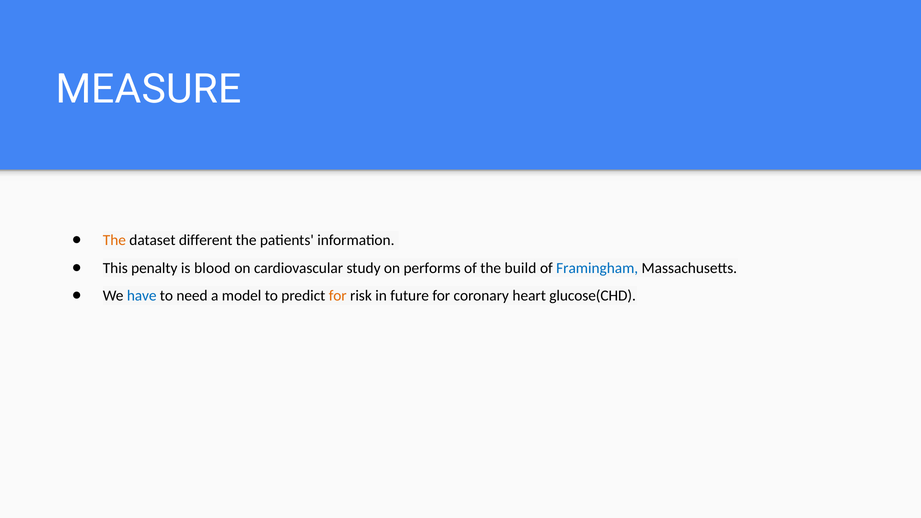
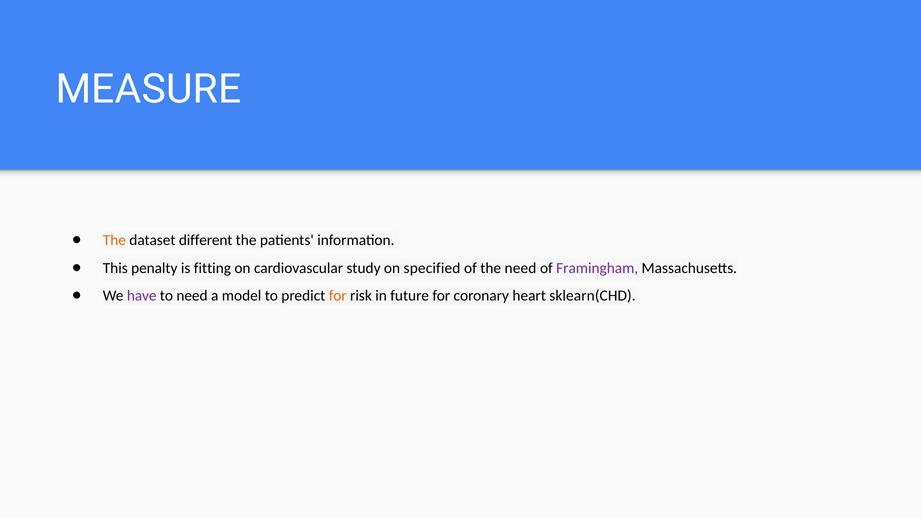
blood: blood -> fitting
performs: performs -> specified
the build: build -> need
Framingham colour: blue -> purple
have colour: blue -> purple
glucose(CHD: glucose(CHD -> sklearn(CHD
